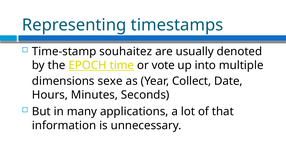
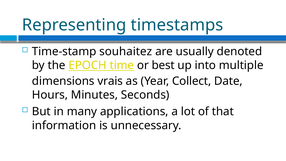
vote: vote -> best
sexe: sexe -> vrais
